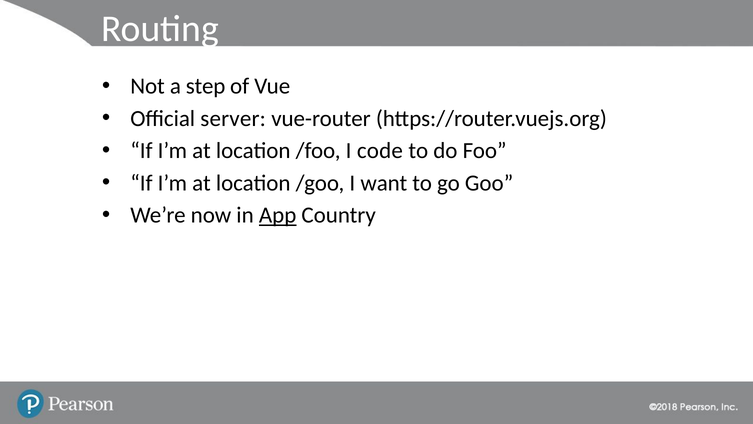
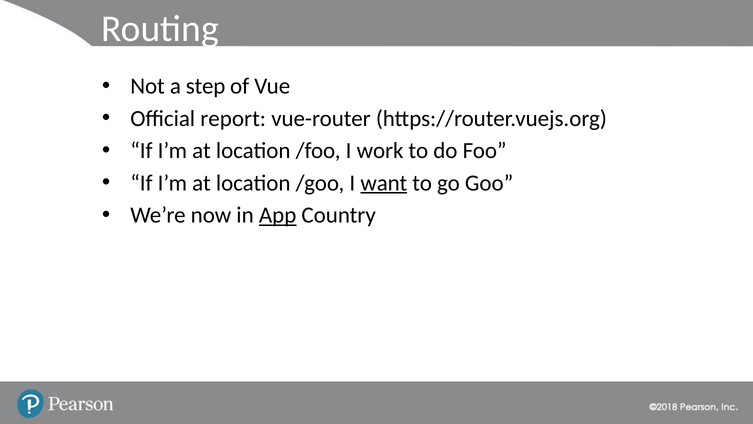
server: server -> report
code: code -> work
want underline: none -> present
